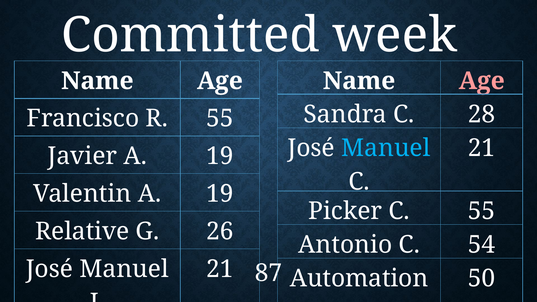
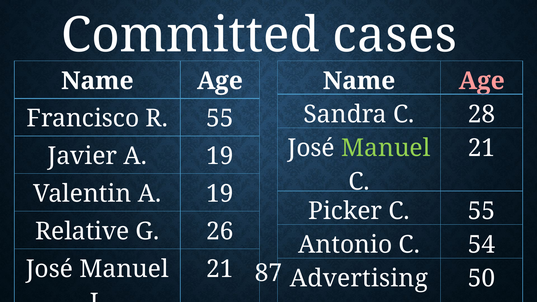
week: week -> cases
Manuel at (386, 148) colour: light blue -> light green
Automation: Automation -> Advertising
